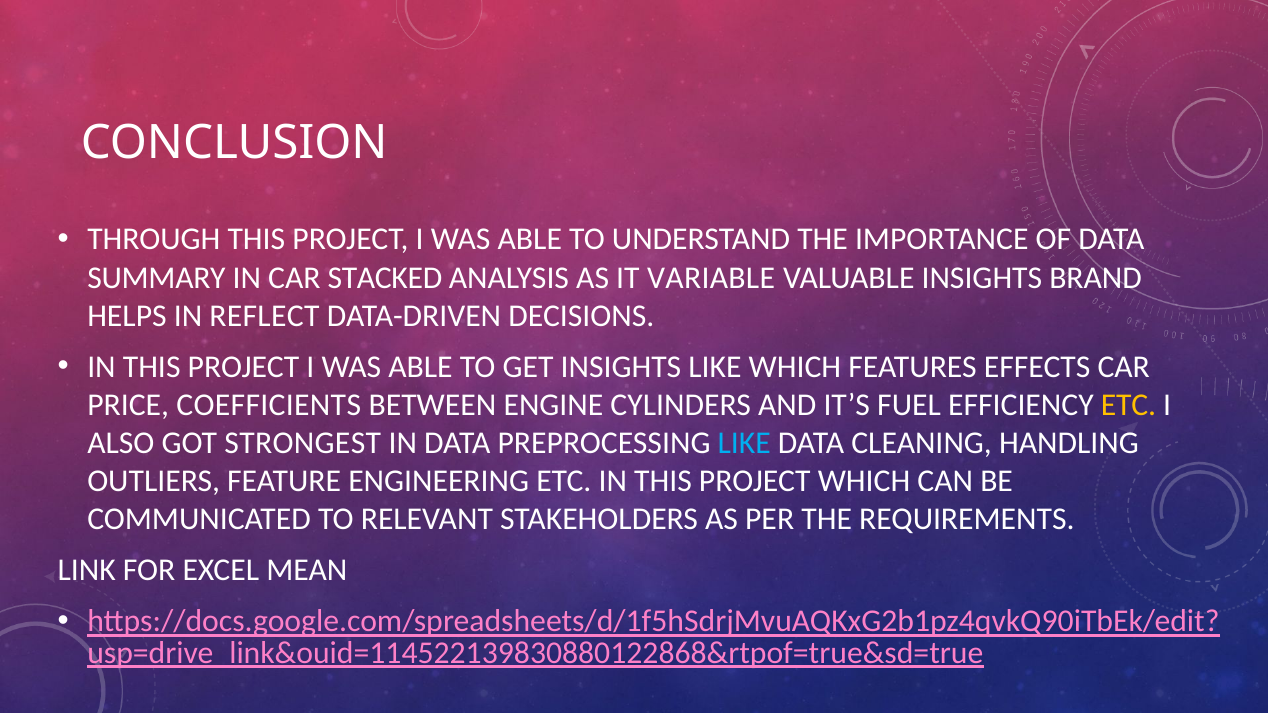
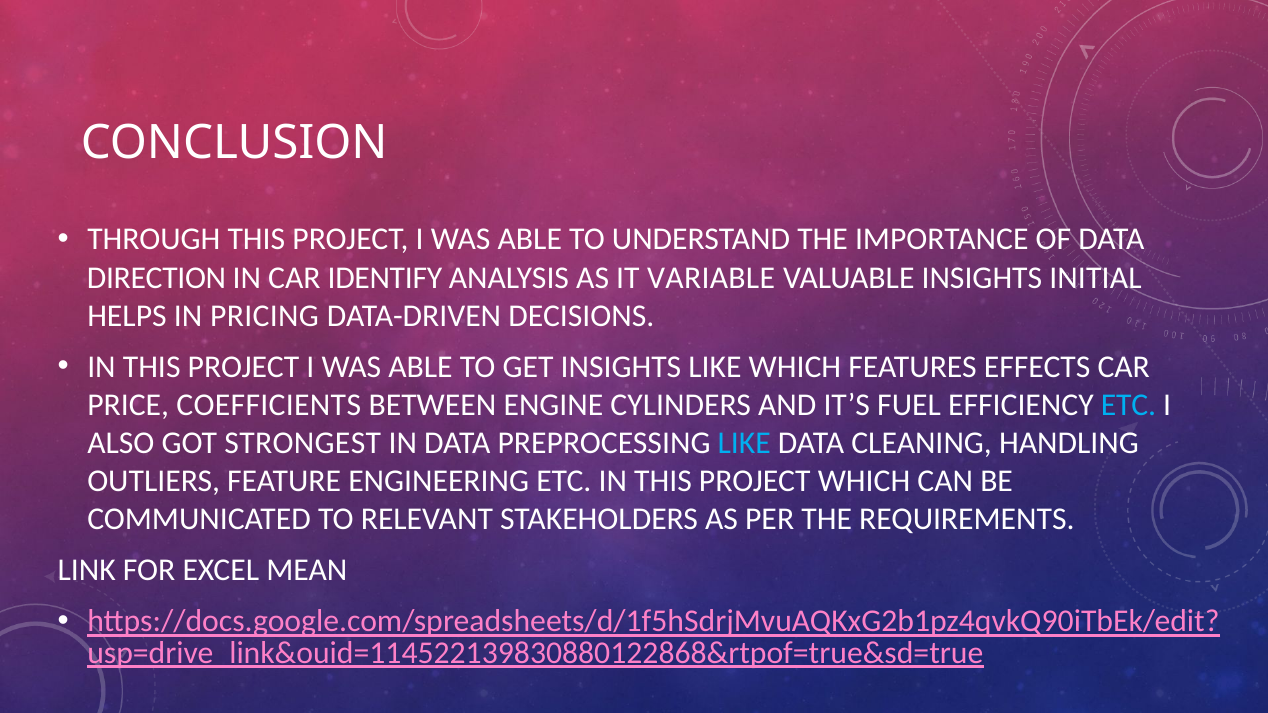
SUMMARY: SUMMARY -> DIRECTION
STACKED: STACKED -> IDENTIFY
BRAND: BRAND -> INITIAL
REFLECT: REFLECT -> PRICING
ETC at (1128, 405) colour: yellow -> light blue
